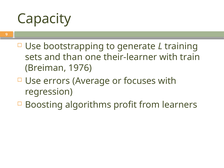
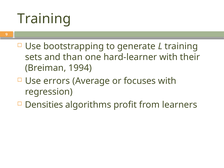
Capacity at (44, 19): Capacity -> Training
their-learner: their-learner -> hard-learner
train: train -> their
1976: 1976 -> 1994
Boosting: Boosting -> Densities
